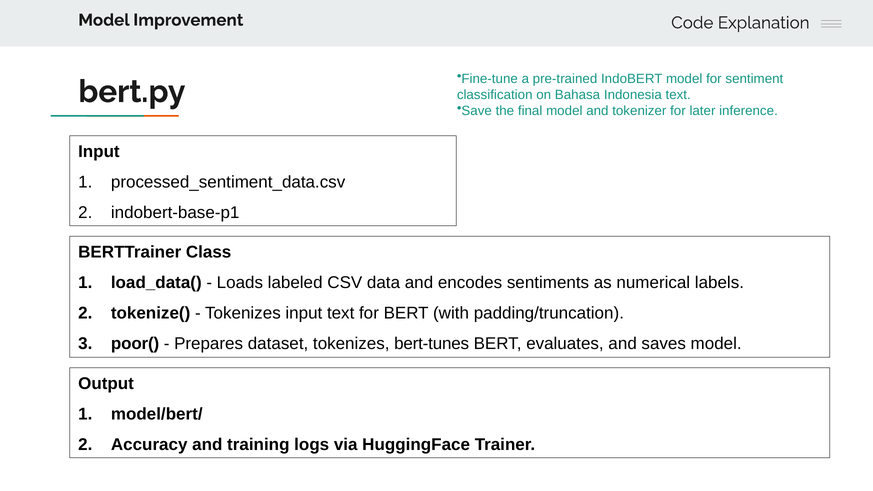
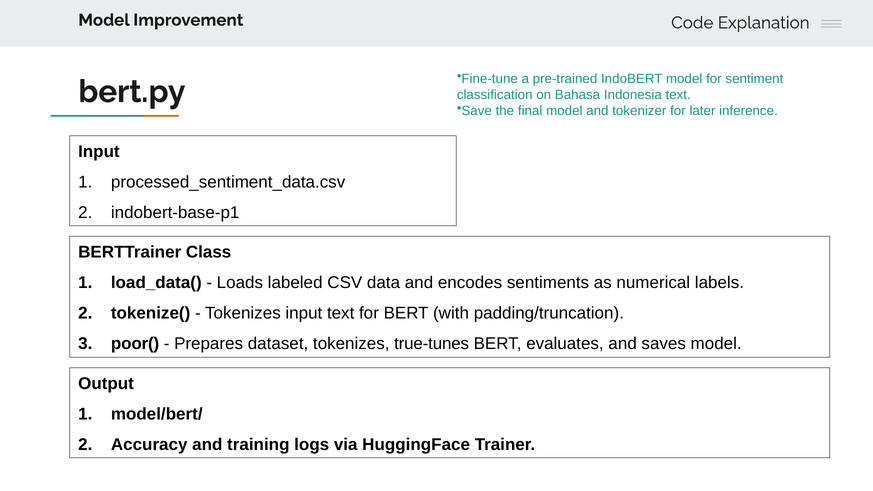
bert-tunes: bert-tunes -> true-tunes
